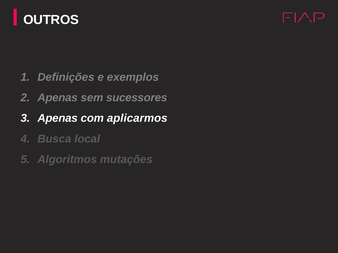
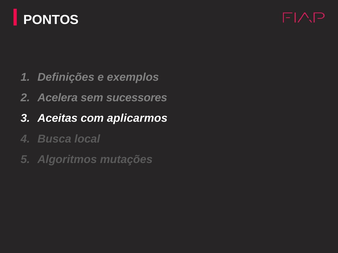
OUTROS: OUTROS -> PONTOS
Apenas at (58, 98): Apenas -> Acelera
Apenas at (58, 119): Apenas -> Aceitas
